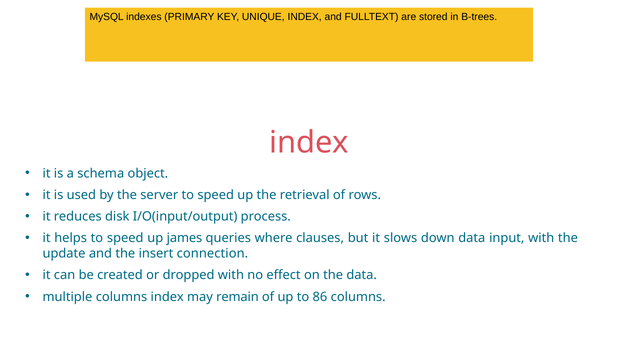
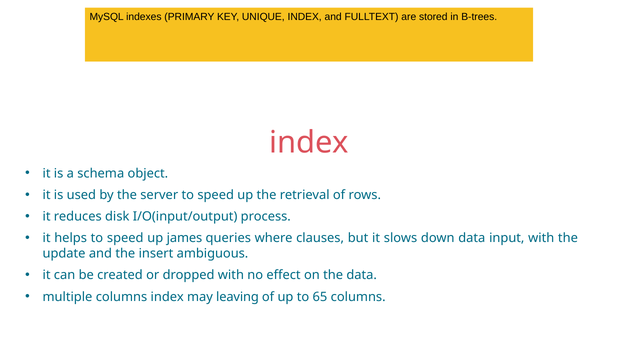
connection: connection -> ambiguous
remain: remain -> leaving
86: 86 -> 65
